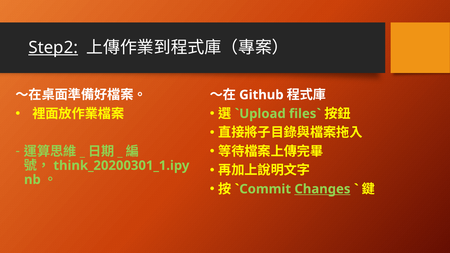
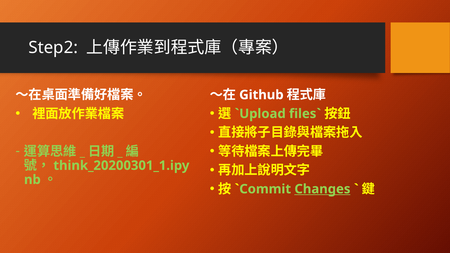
Step2 underline: present -> none
